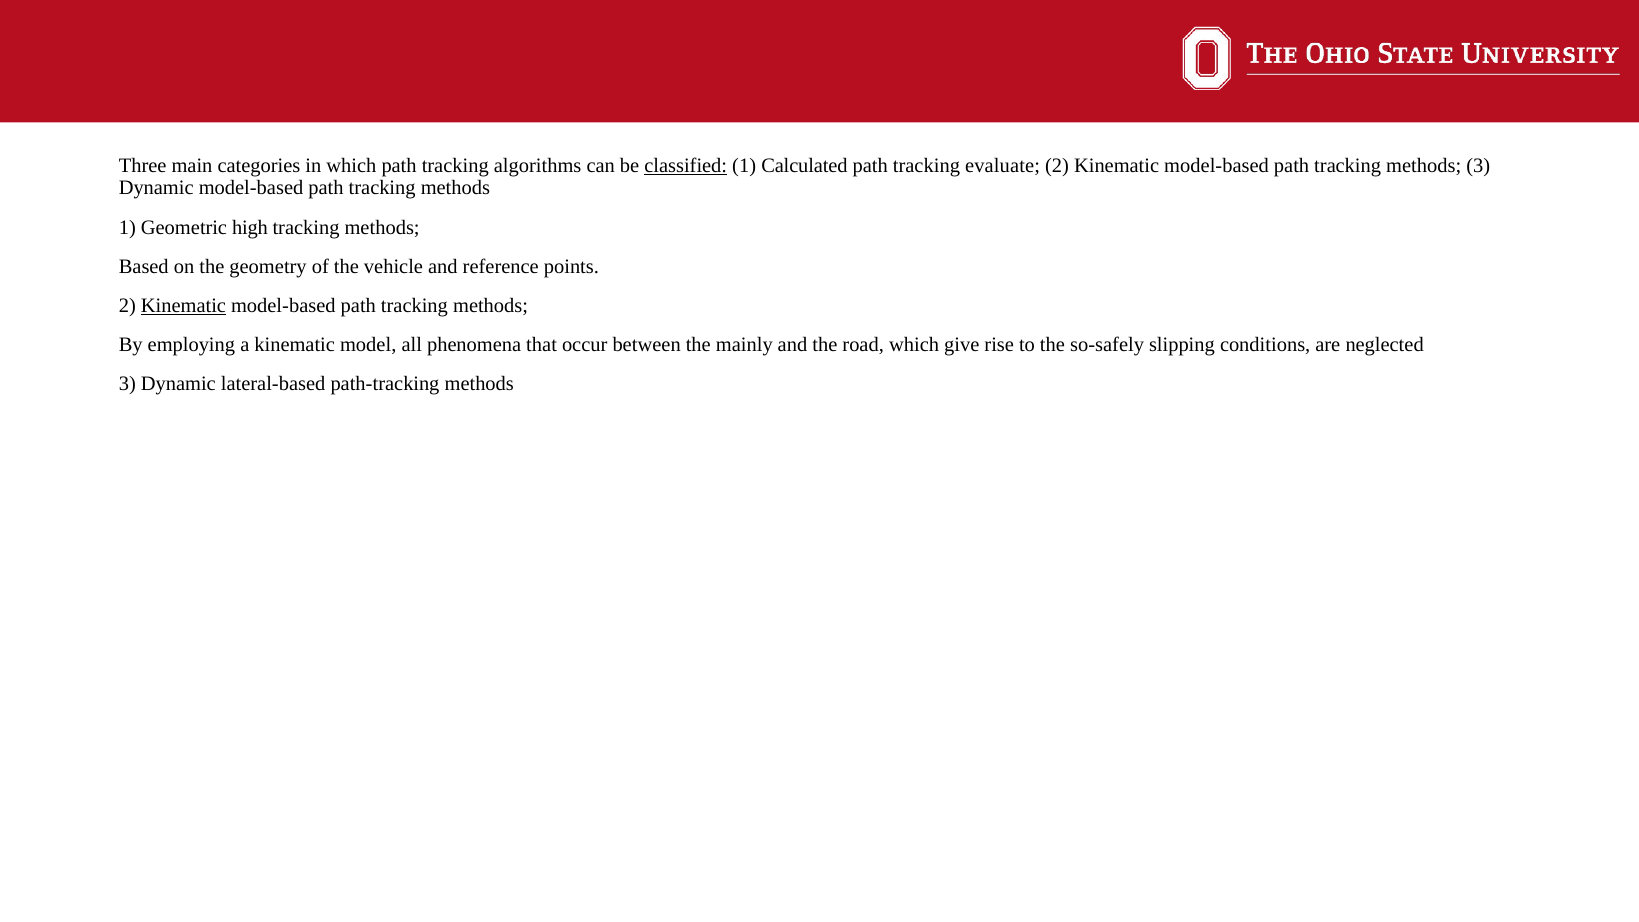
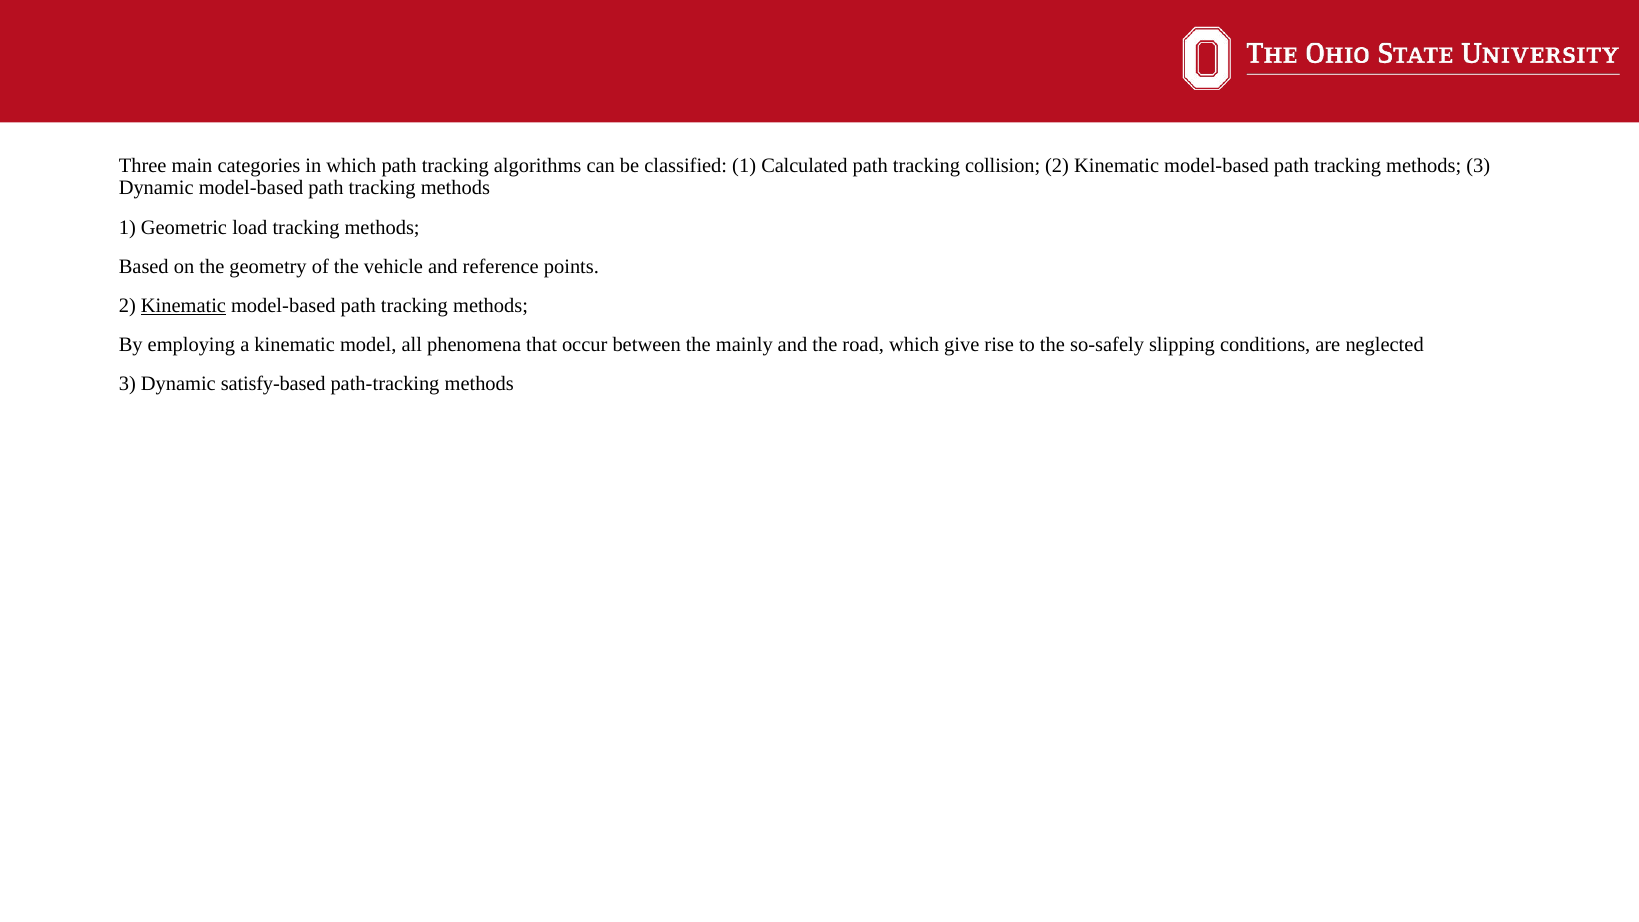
classified underline: present -> none
evaluate: evaluate -> collision
high: high -> load
lateral-based: lateral-based -> satisfy-based
